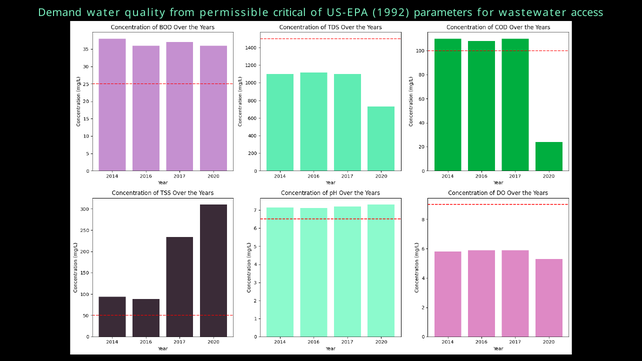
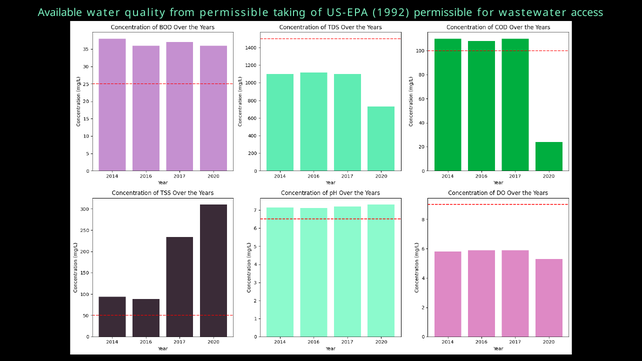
Demand: Demand -> Available
critical: critical -> taking
1992 parameters: parameters -> permissible
